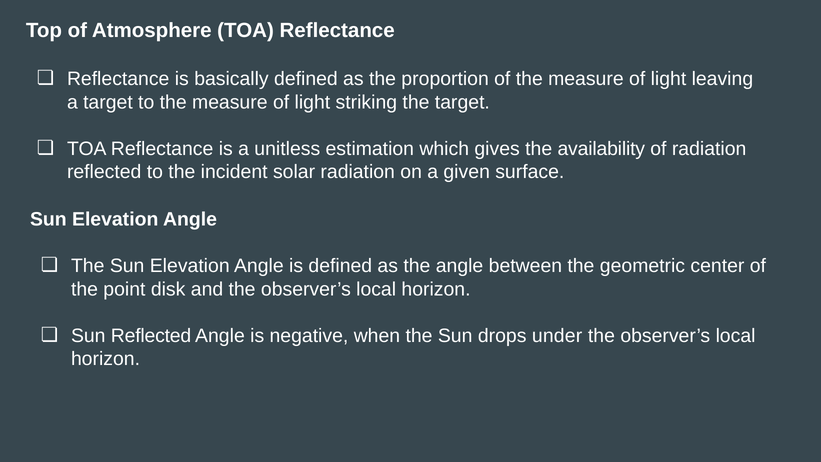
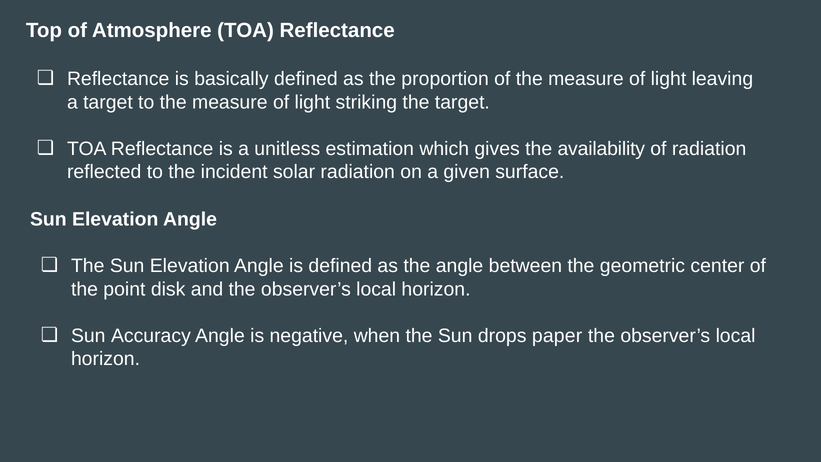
Sun Reflected: Reflected -> Accuracy
under: under -> paper
